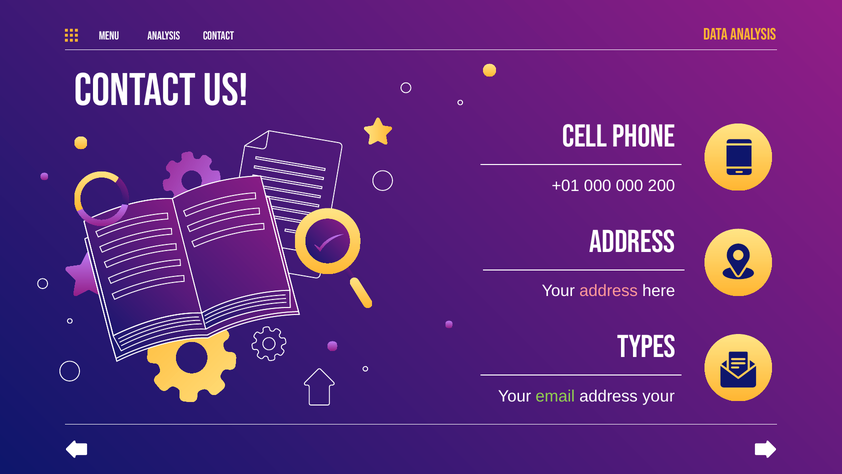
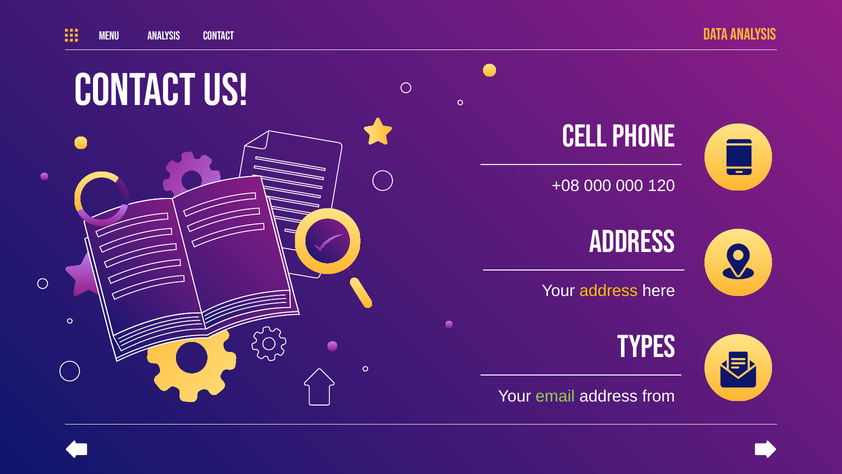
+01: +01 -> +08
200: 200 -> 120
address at (609, 291) colour: pink -> yellow
your at (659, 396): your -> from
